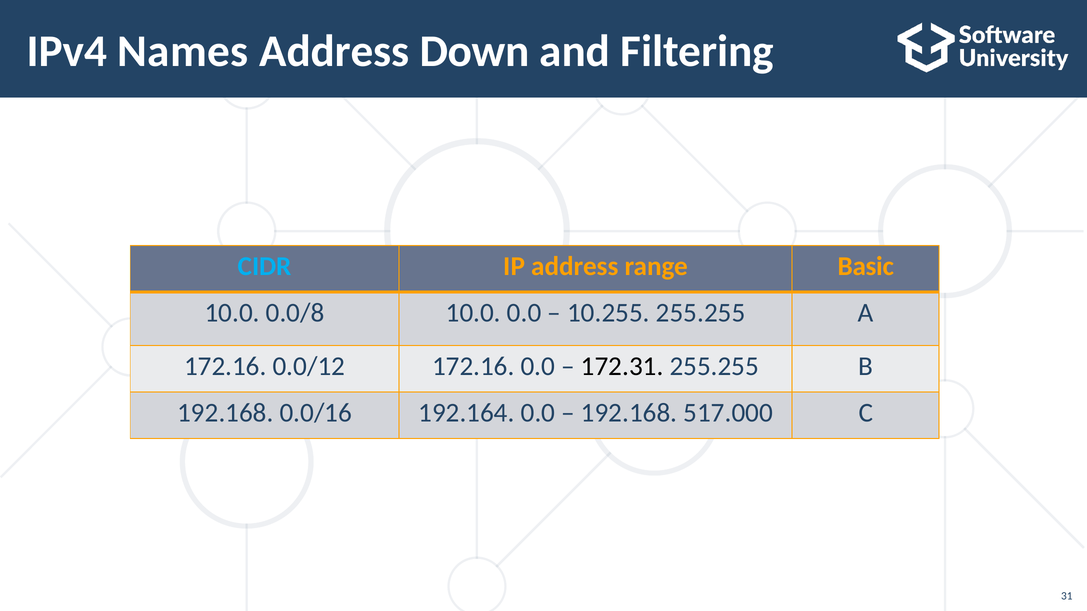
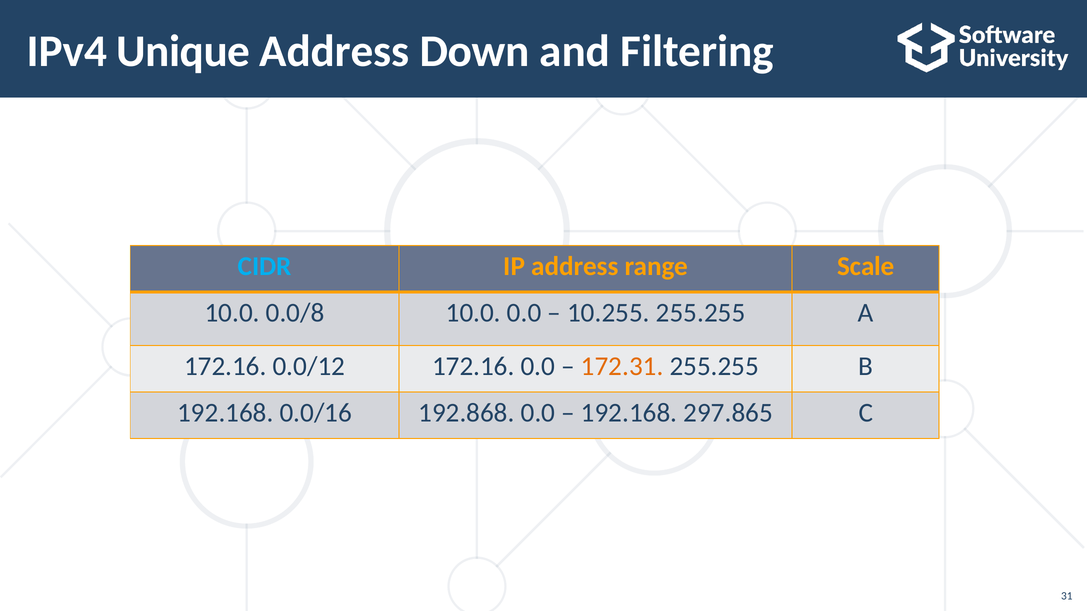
Names: Names -> Unique
Basic: Basic -> Scale
172.31 colour: black -> orange
192.164: 192.164 -> 192.868
517.000: 517.000 -> 297.865
